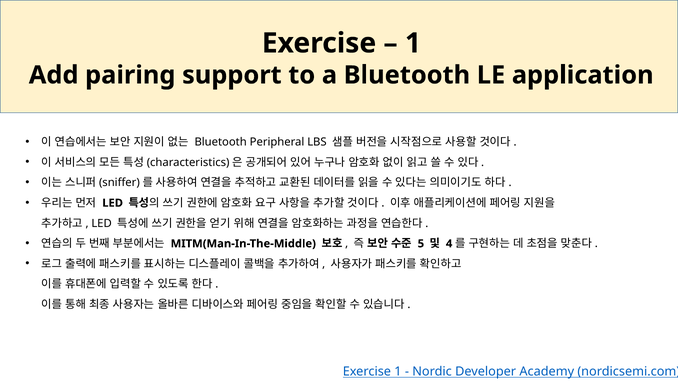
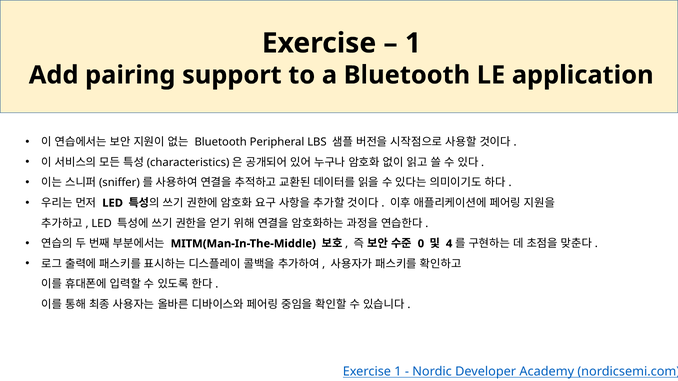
5: 5 -> 0
